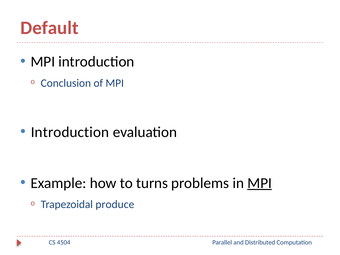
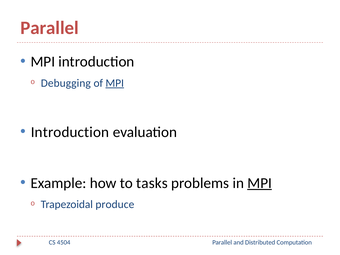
Default at (49, 28): Default -> Parallel
Conclusion: Conclusion -> Debugging
MPI at (115, 83) underline: none -> present
turns: turns -> tasks
